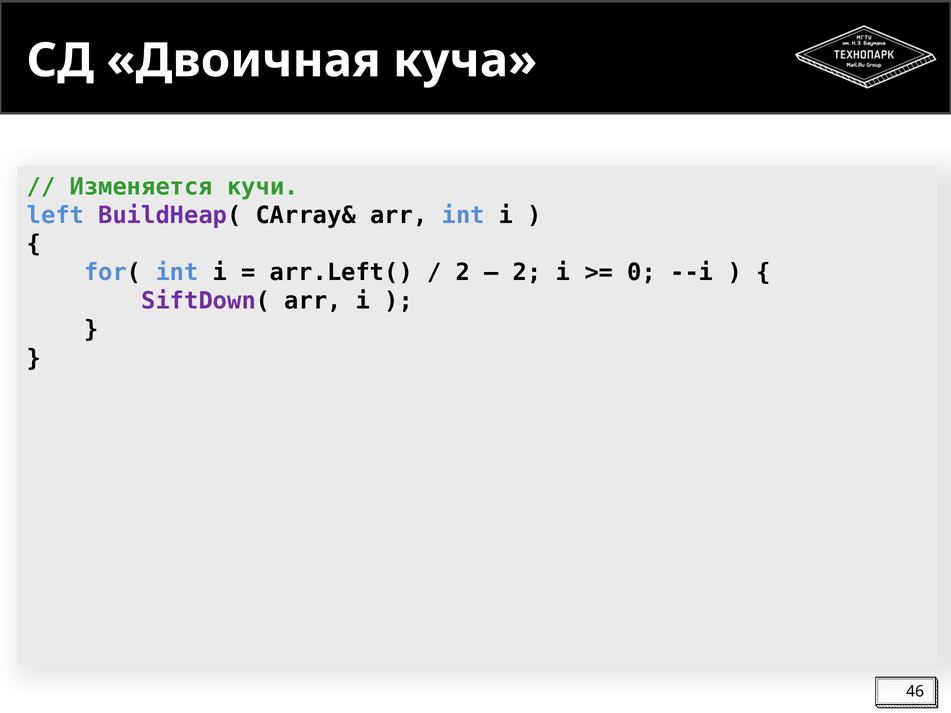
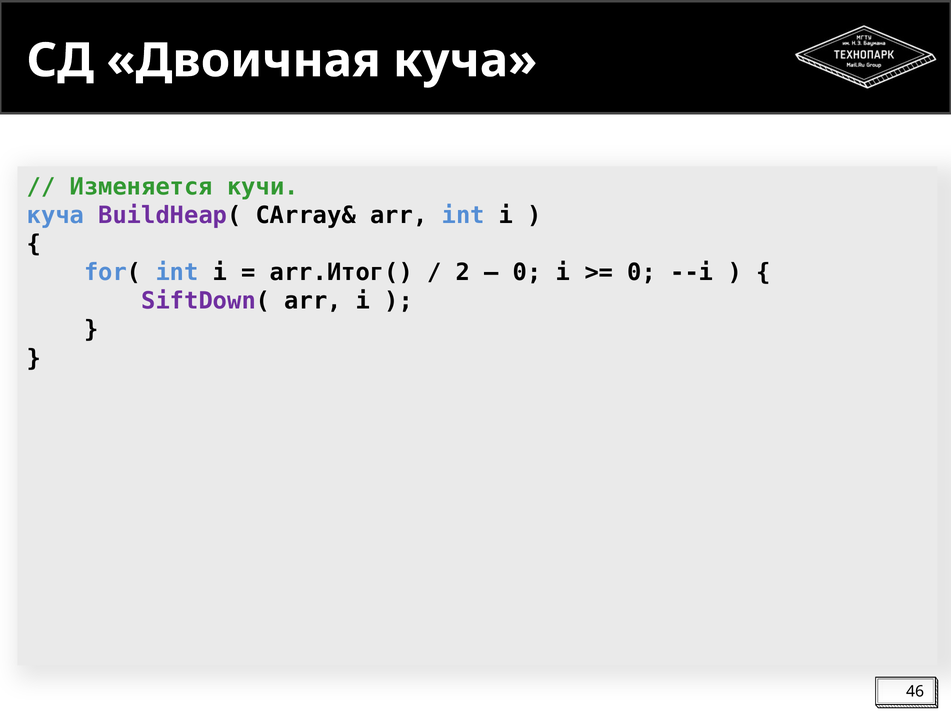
left at (56, 216): left -> куча
arr.Left(: arr.Left( -> arr.Итог(
2 at (527, 273): 2 -> 0
